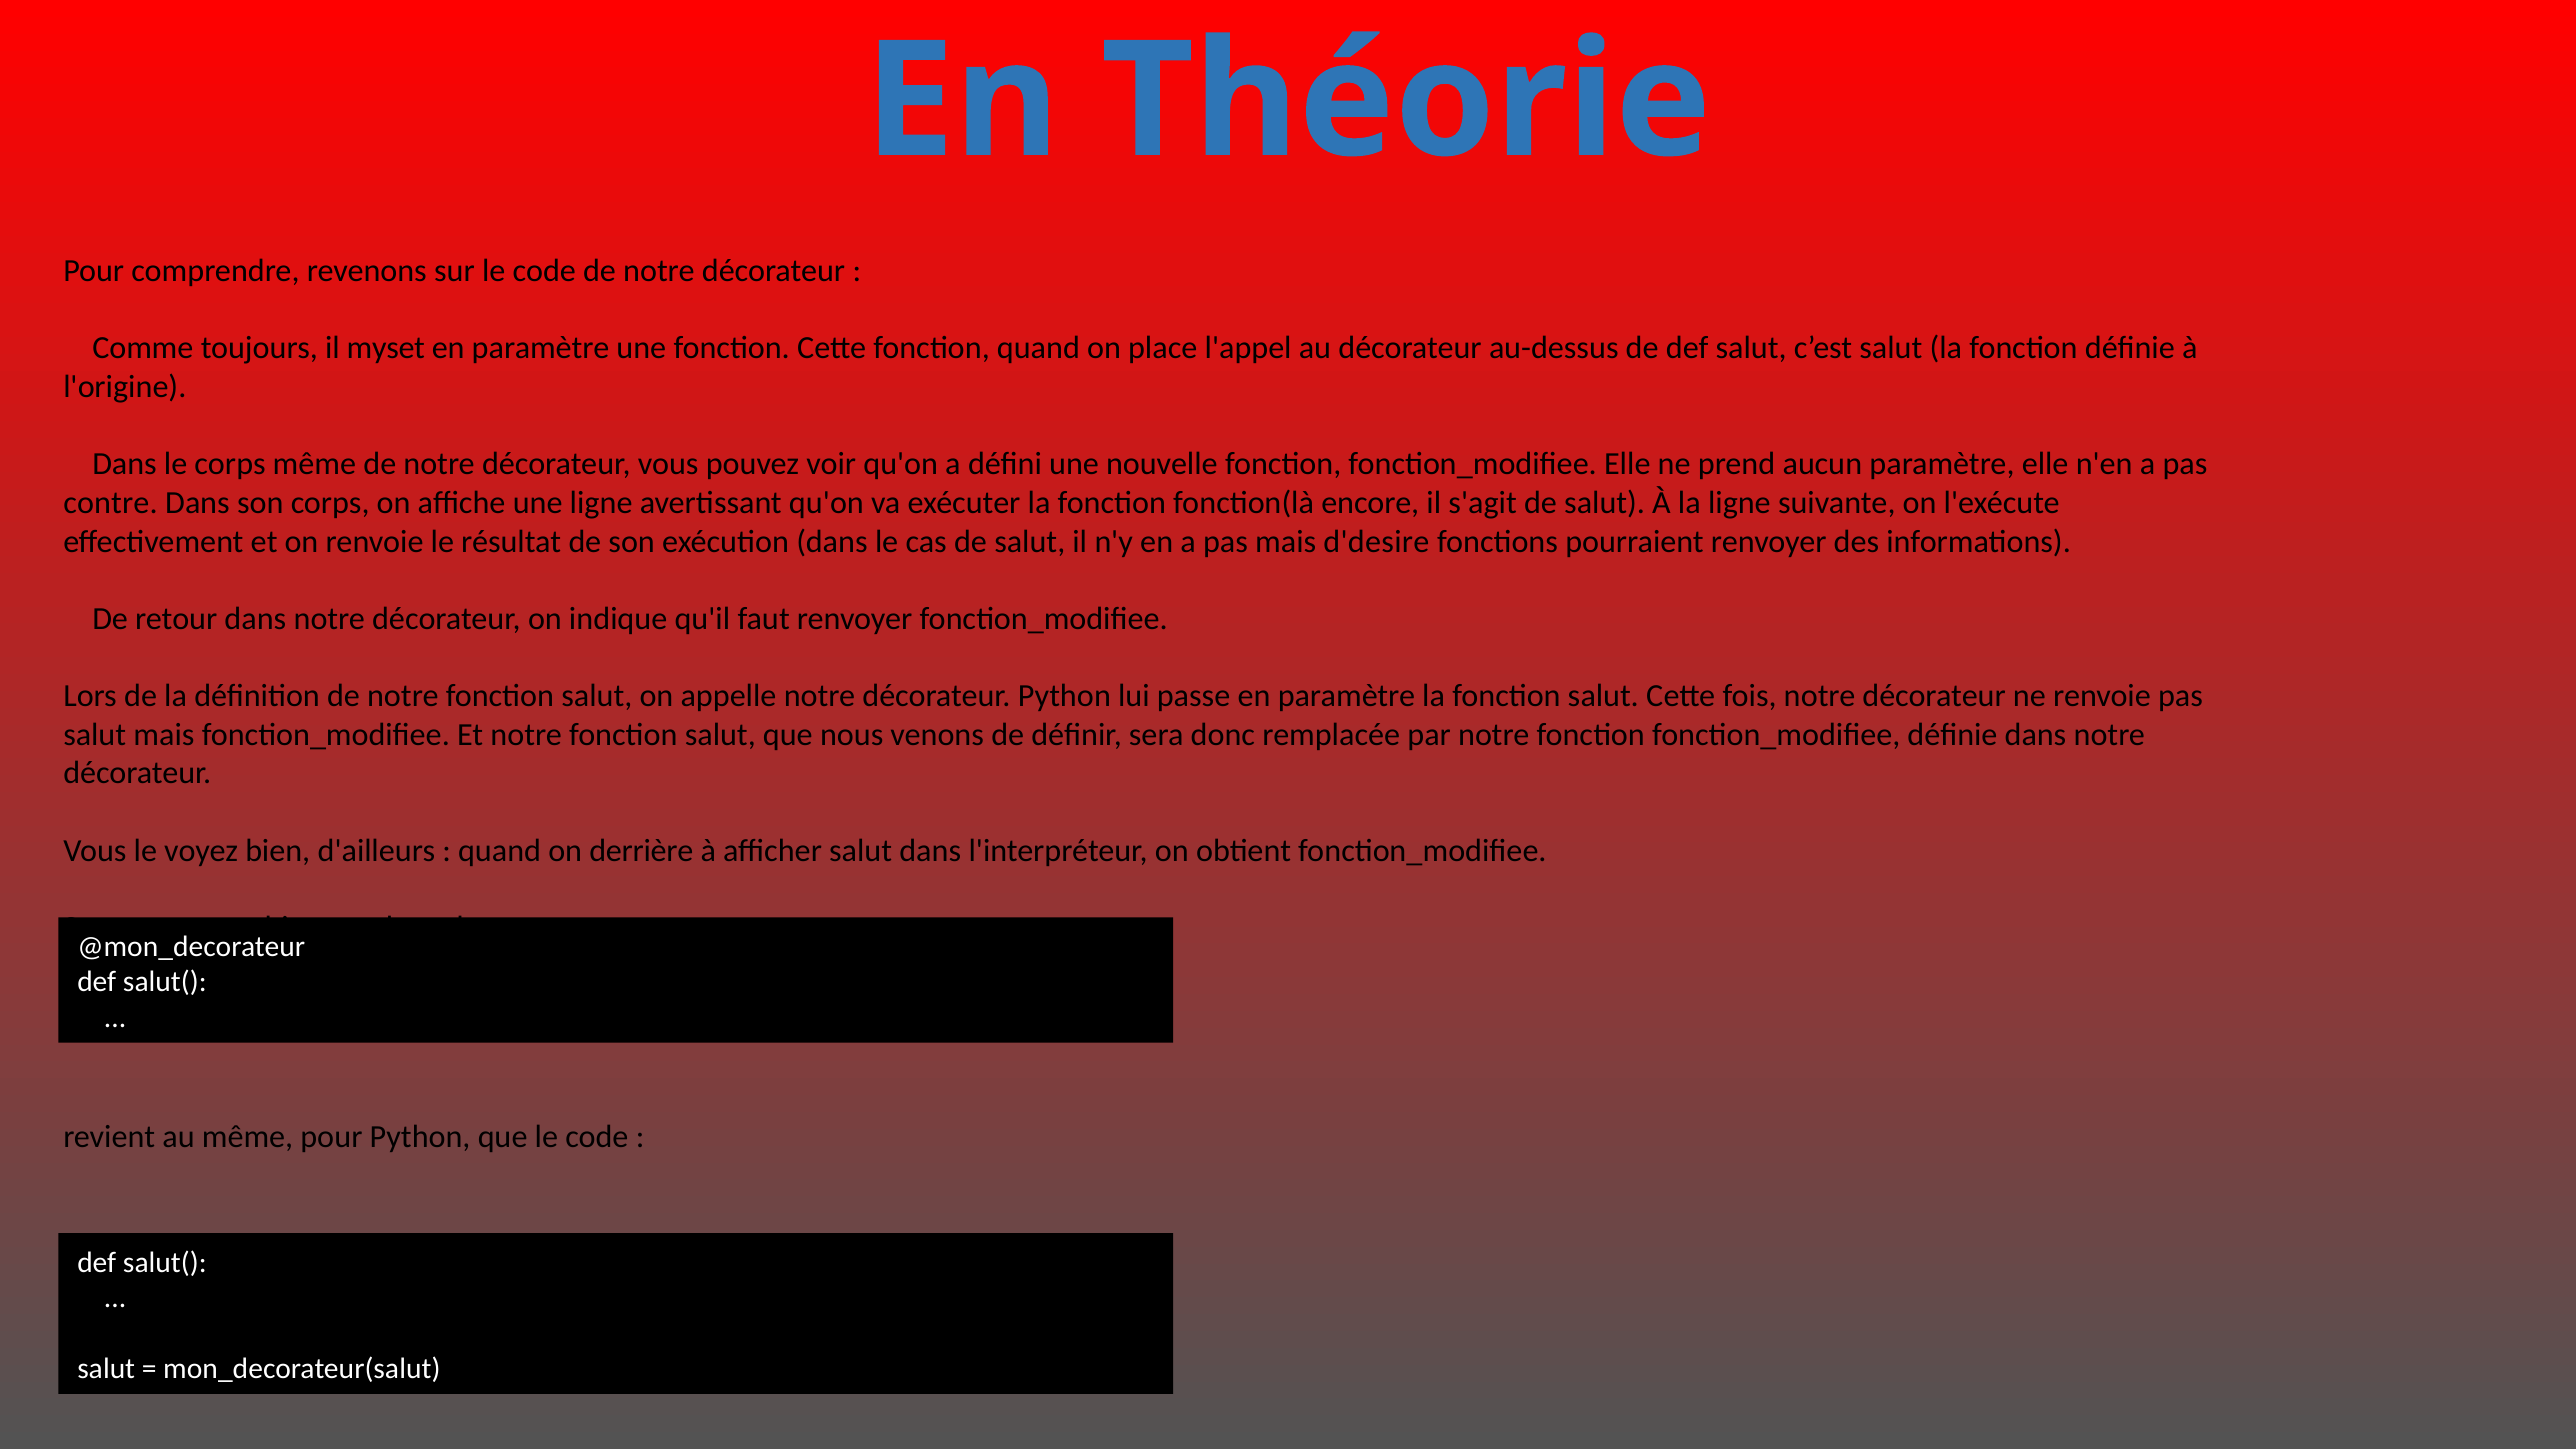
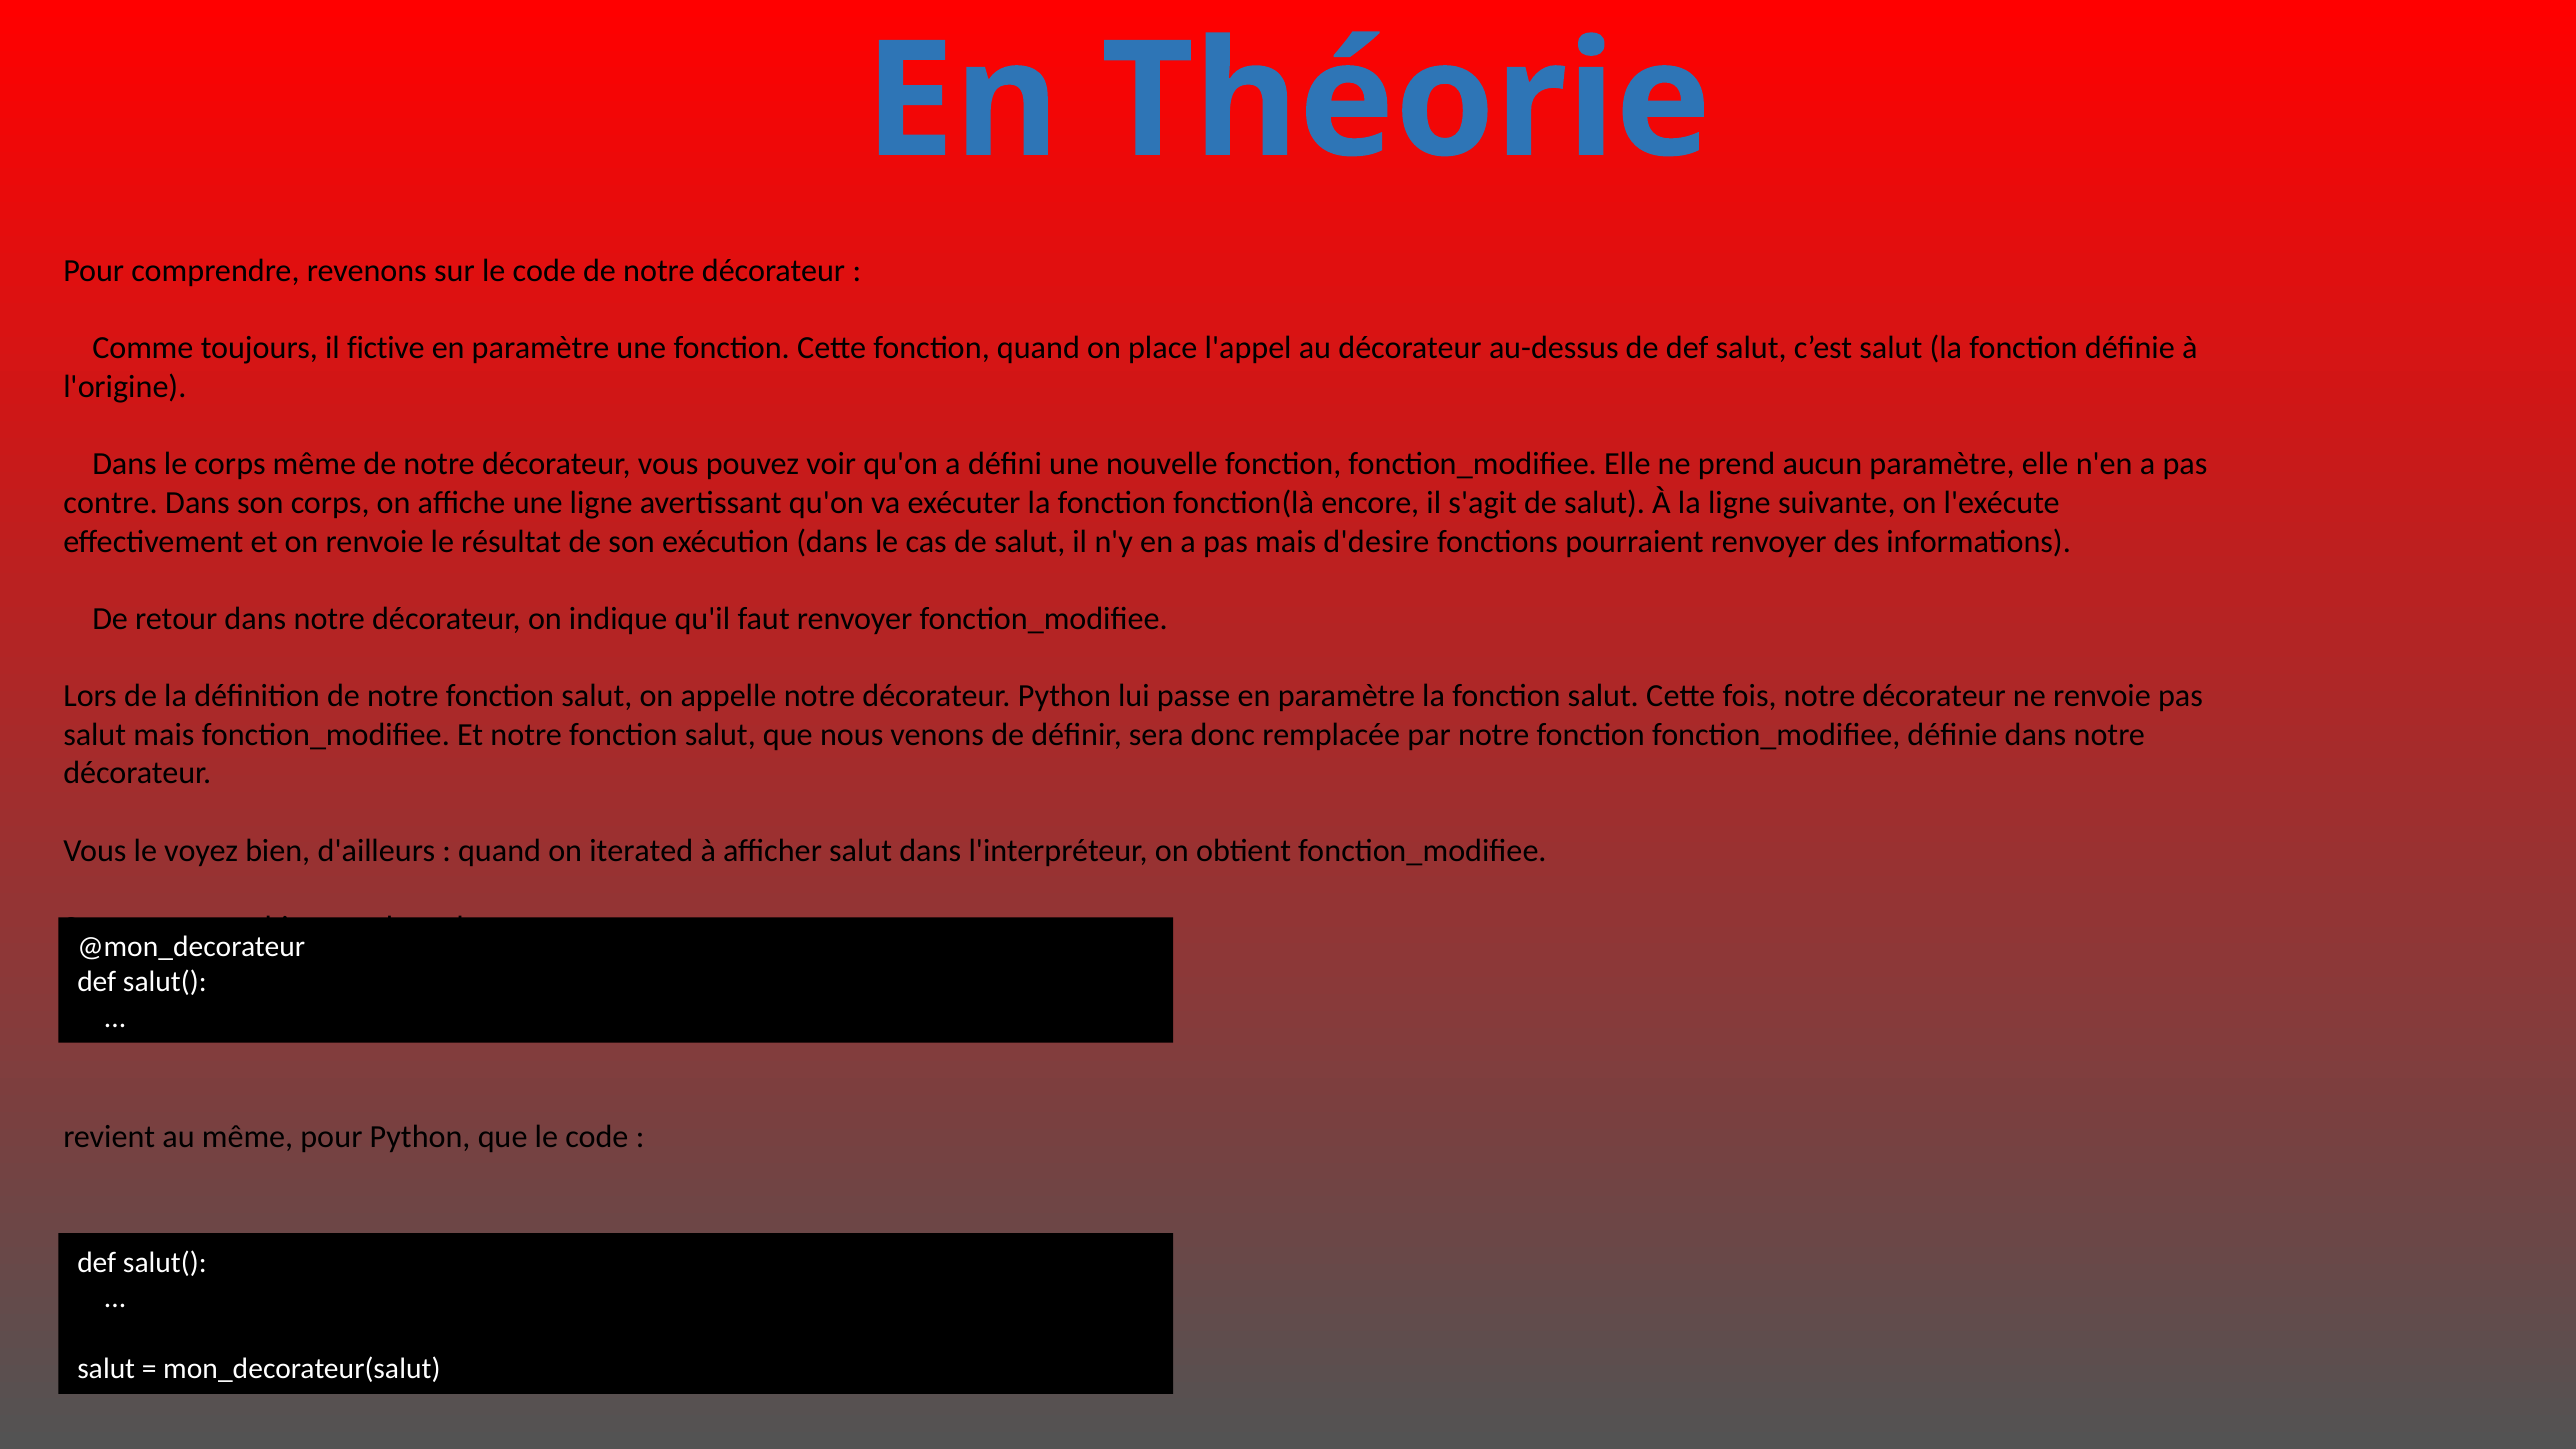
myset: myset -> fictive
derrière: derrière -> iterated
